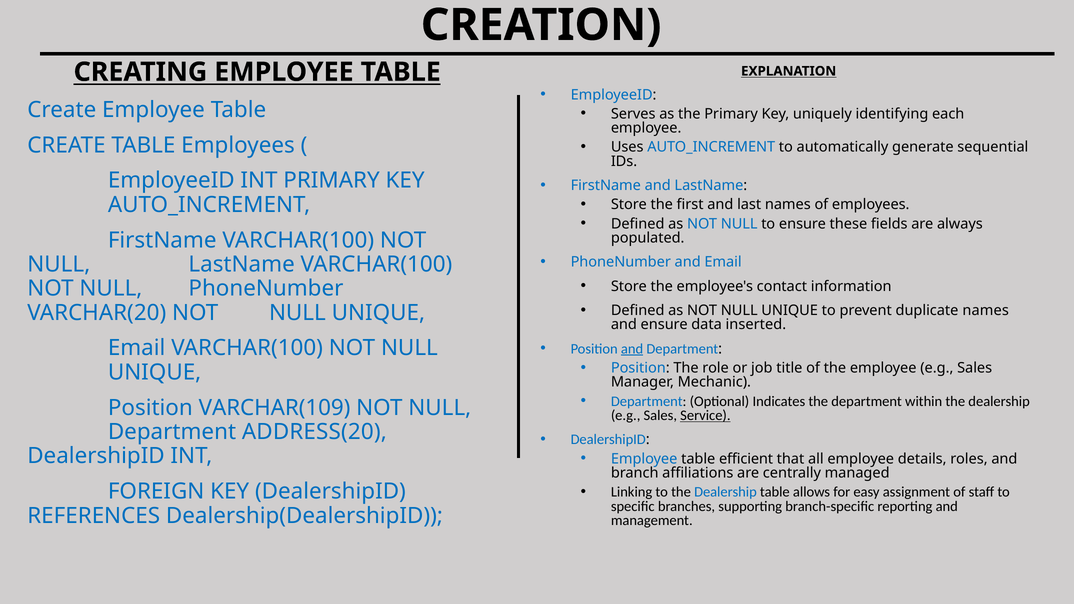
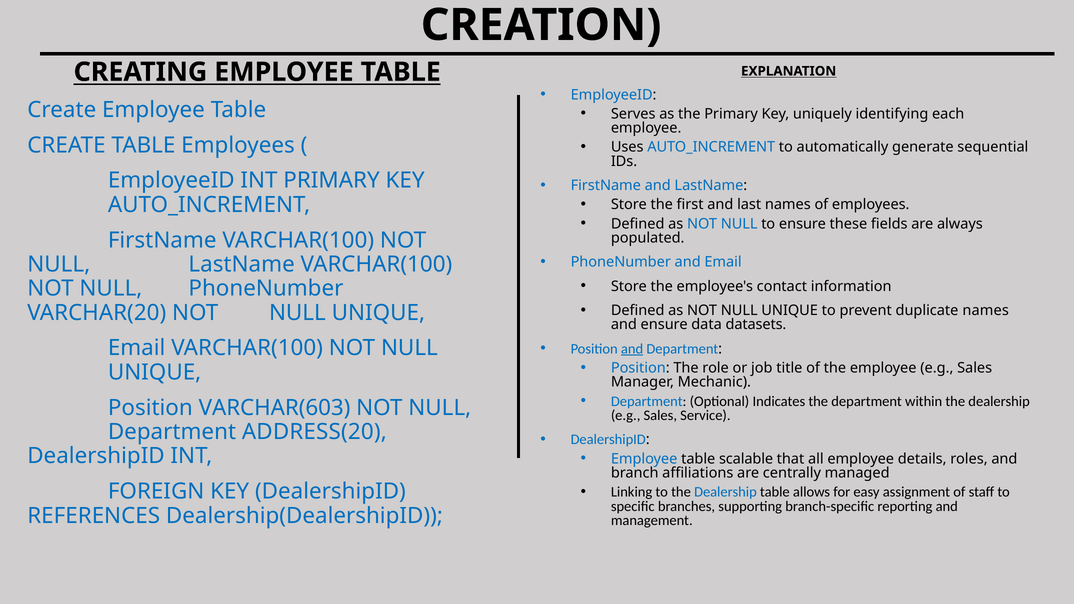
inserted: inserted -> datasets
VARCHAR(109: VARCHAR(109 -> VARCHAR(603
Service underline: present -> none
efficient: efficient -> scalable
